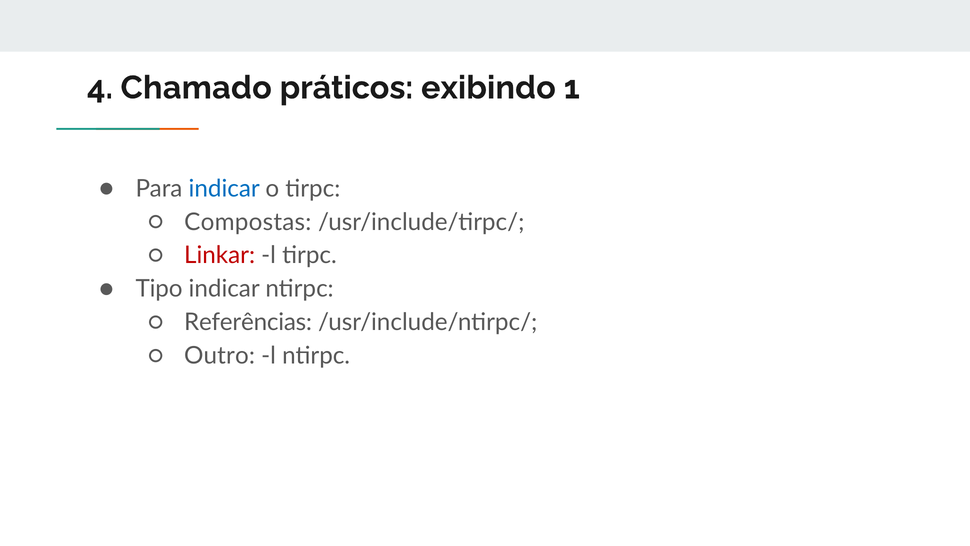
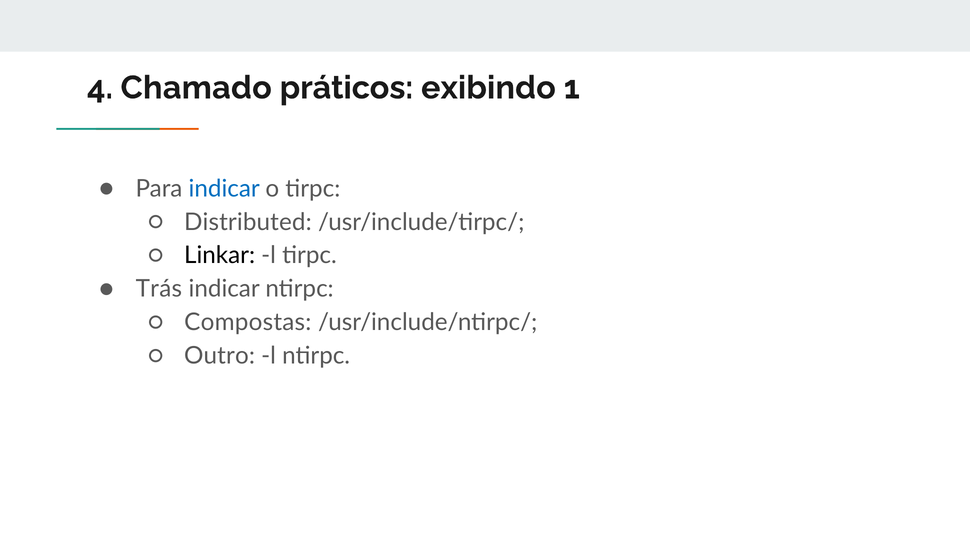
Compostas: Compostas -> Distributed
Linkar colour: red -> black
Tipo: Tipo -> Trás
Referências: Referências -> Compostas
